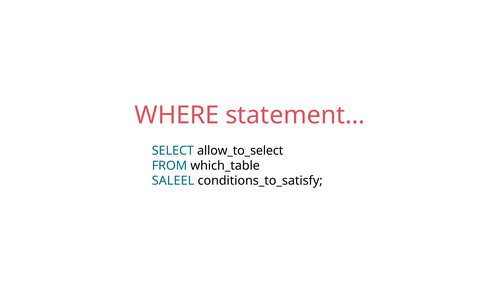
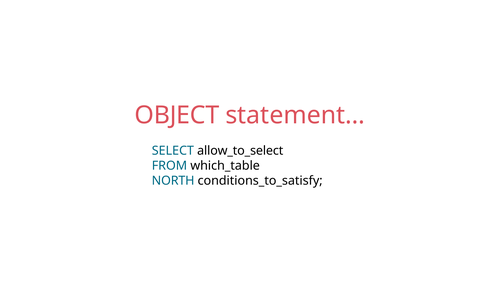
WHERE: WHERE -> OBJECT
SALEEL: SALEEL -> NORTH
